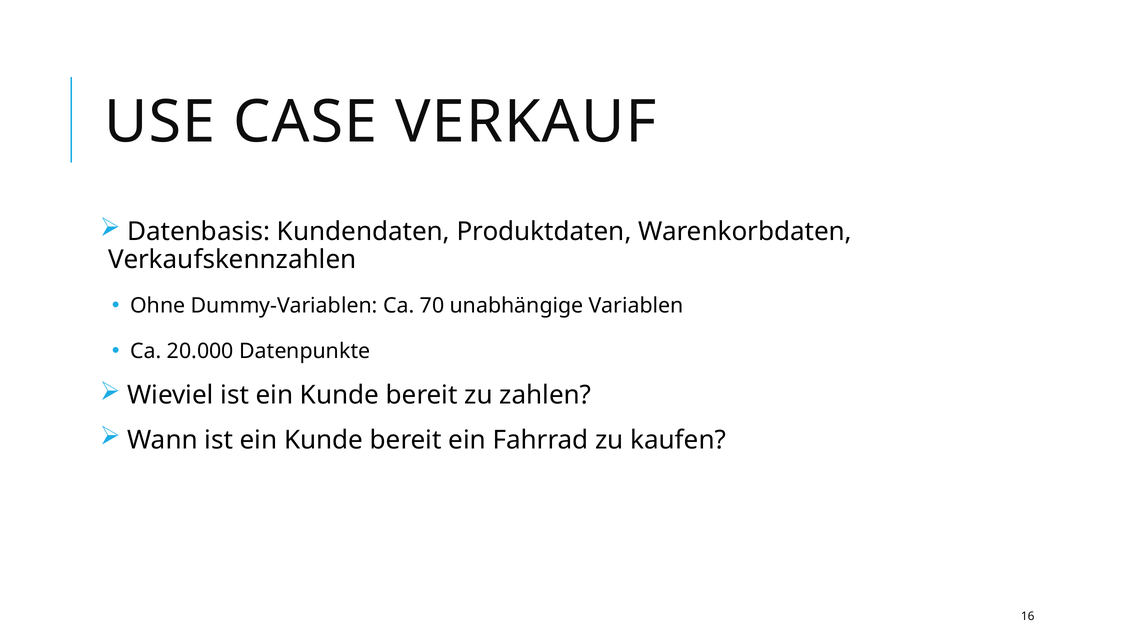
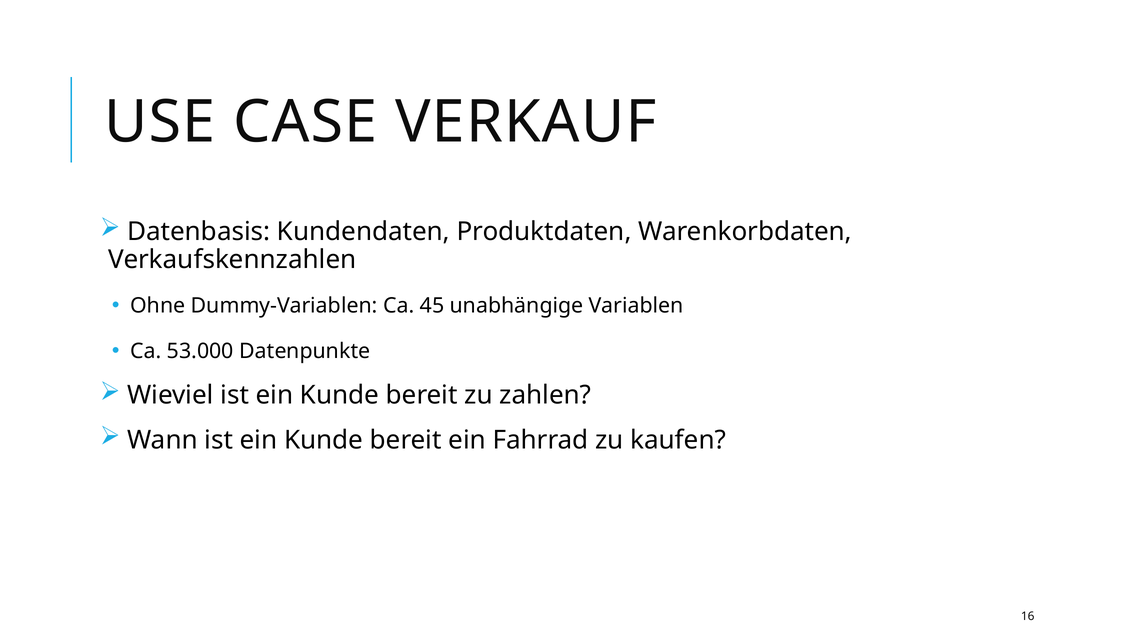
70: 70 -> 45
20.000: 20.000 -> 53.000
